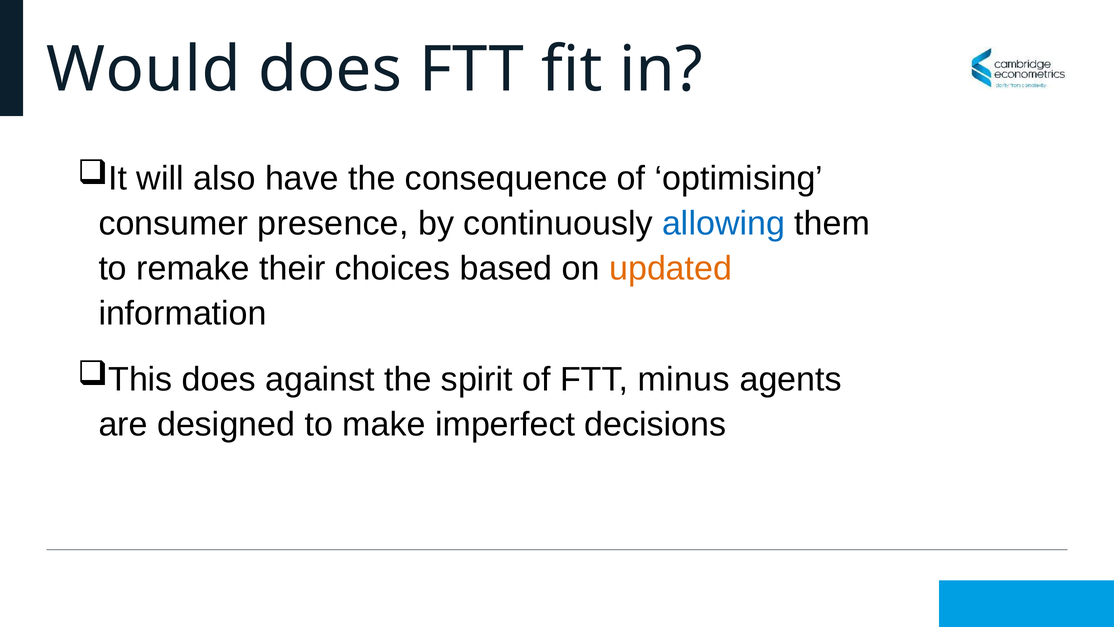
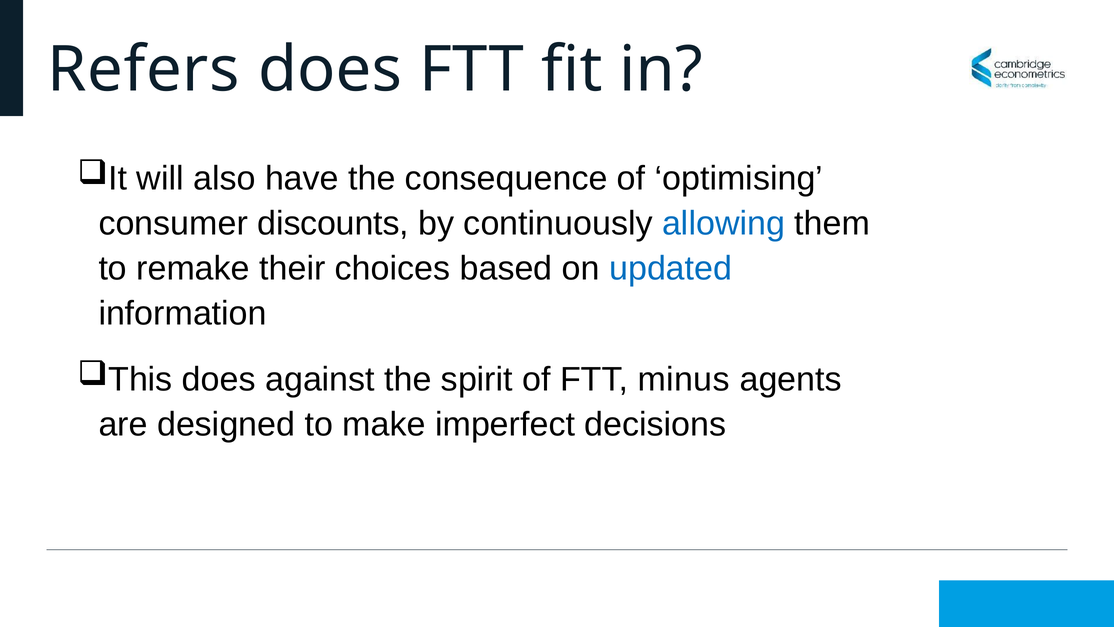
Would: Would -> Refers
presence: presence -> discounts
updated colour: orange -> blue
